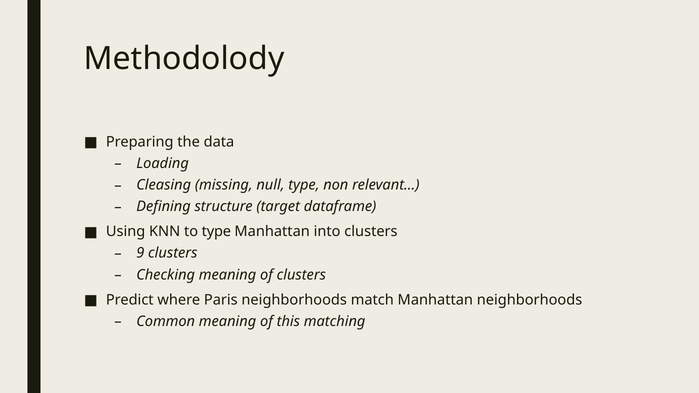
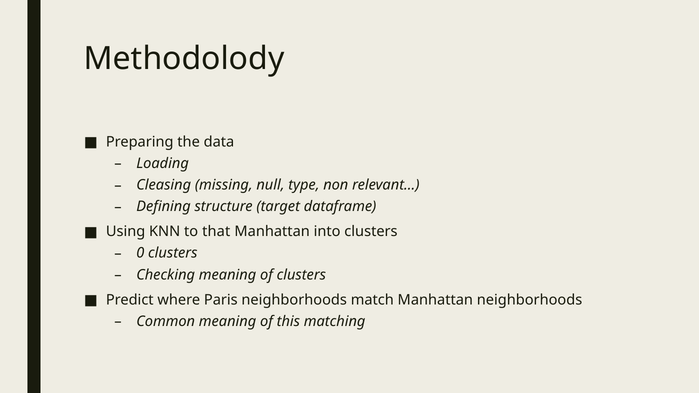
to type: type -> that
9: 9 -> 0
